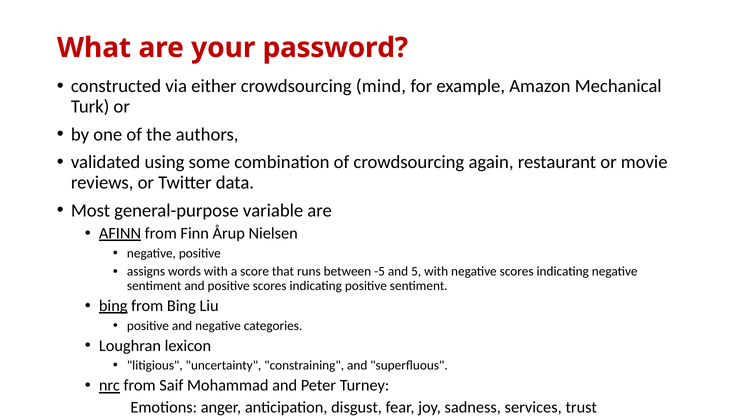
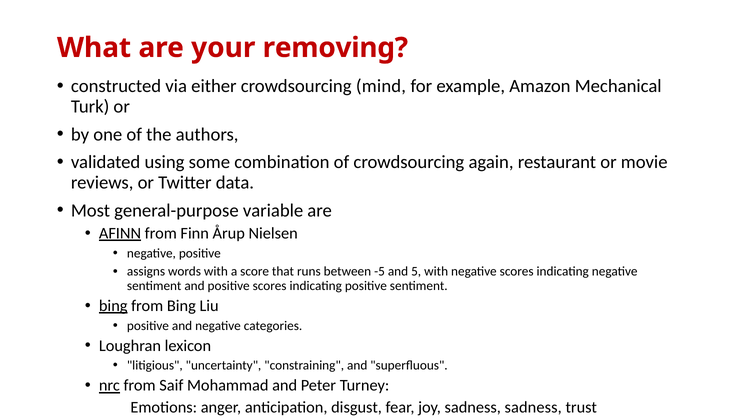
password: password -> removing
sadness services: services -> sadness
